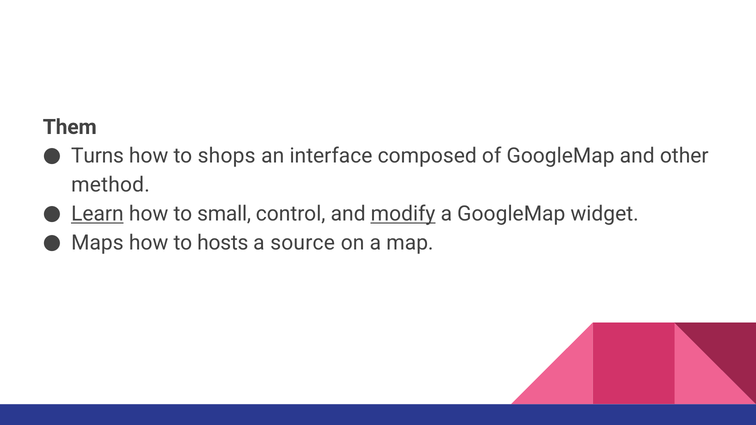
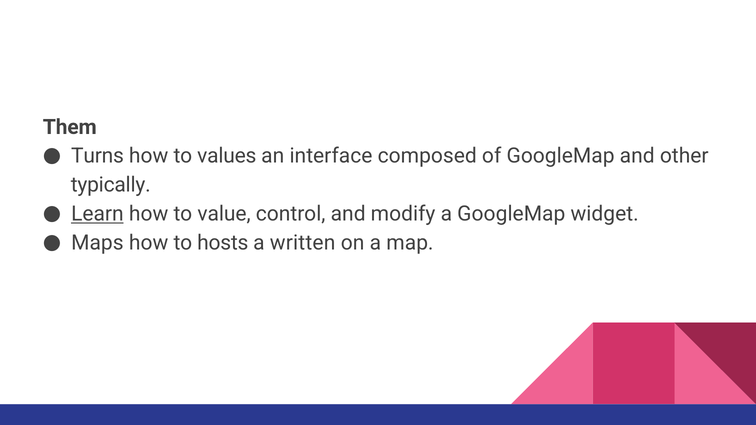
shops: shops -> values
method: method -> typically
small: small -> value
modify underline: present -> none
source: source -> written
